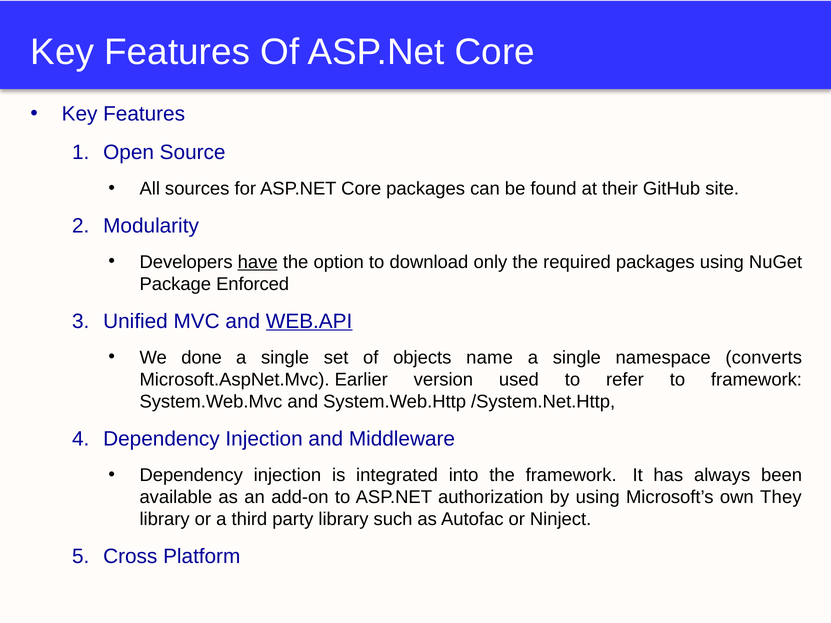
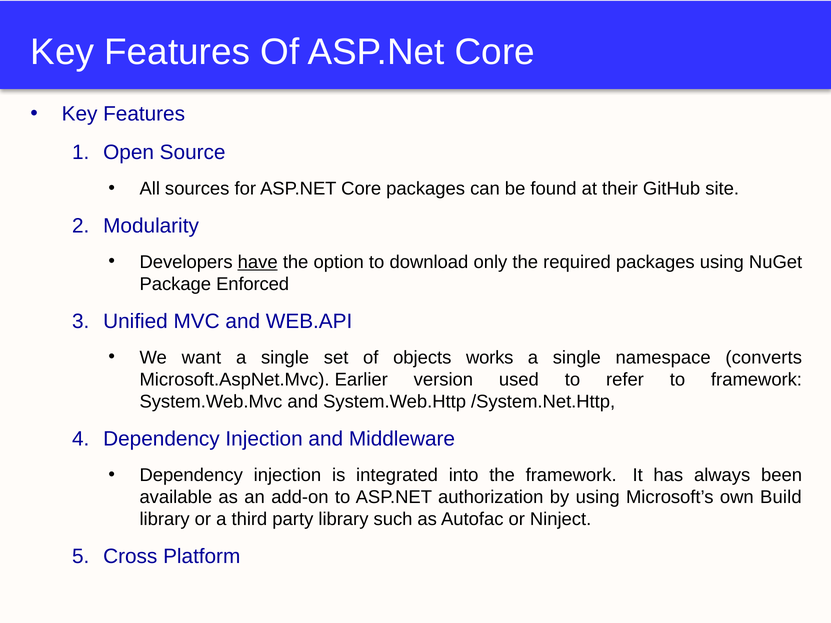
WEB.API underline: present -> none
done: done -> want
name: name -> works
They: They -> Build
